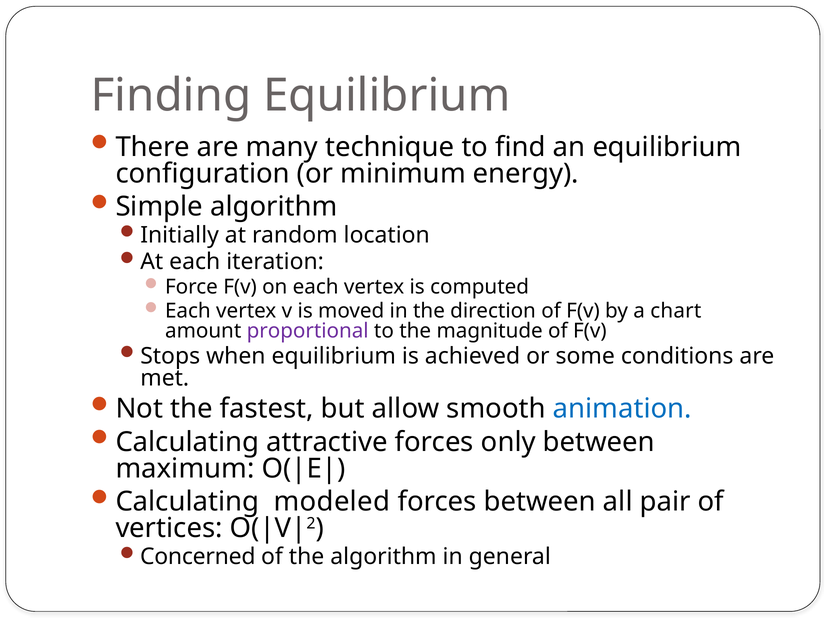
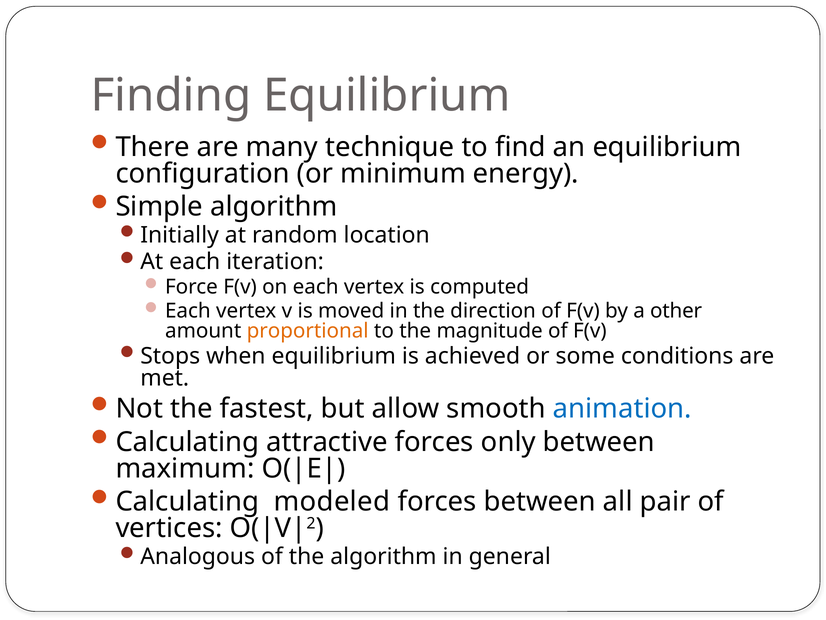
chart: chart -> other
proportional colour: purple -> orange
Concerned: Concerned -> Analogous
